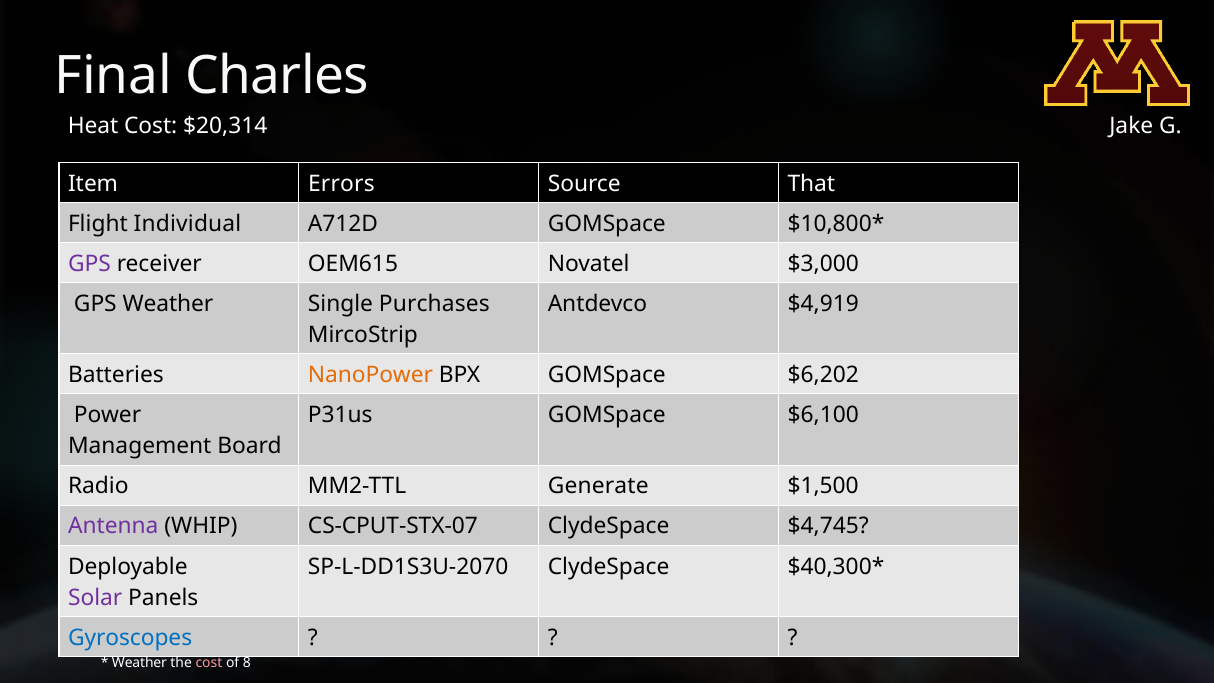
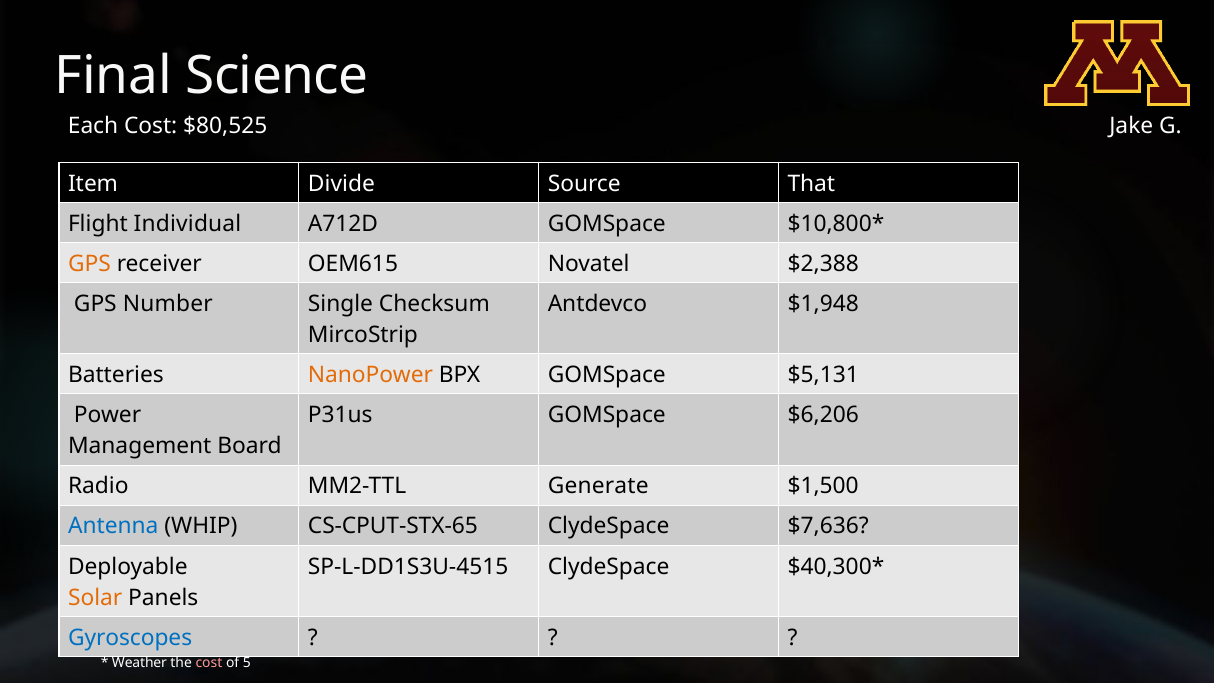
Charles: Charles -> Science
Heat: Heat -> Each
$20,314: $20,314 -> $80,525
Errors: Errors -> Divide
GPS at (89, 264) colour: purple -> orange
$3,000: $3,000 -> $2,388
GPS Weather: Weather -> Number
Purchases: Purchases -> Checksum
$4,919: $4,919 -> $1,948
$6,202: $6,202 -> $5,131
$6,100: $6,100 -> $6,206
Antenna colour: purple -> blue
CS-CPUT-STX-07: CS-CPUT-STX-07 -> CS-CPUT-STX-65
$4,745: $4,745 -> $7,636
SP-L-DD1S3U-2070: SP-L-DD1S3U-2070 -> SP-L-DD1S3U-4515
Solar colour: purple -> orange
8: 8 -> 5
